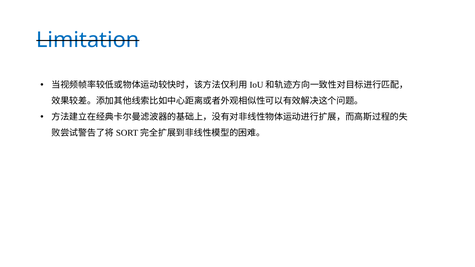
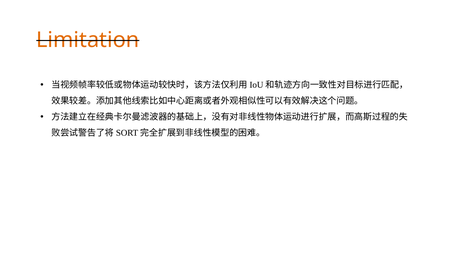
Limitation colour: blue -> orange
